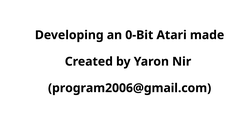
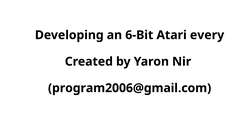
0-Bit: 0-Bit -> 6-Bit
made: made -> every
